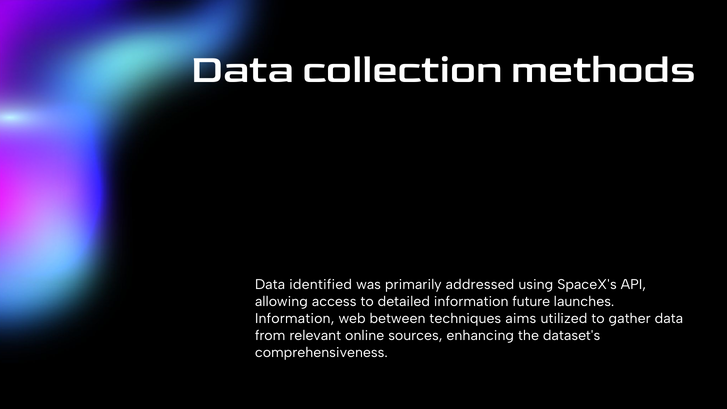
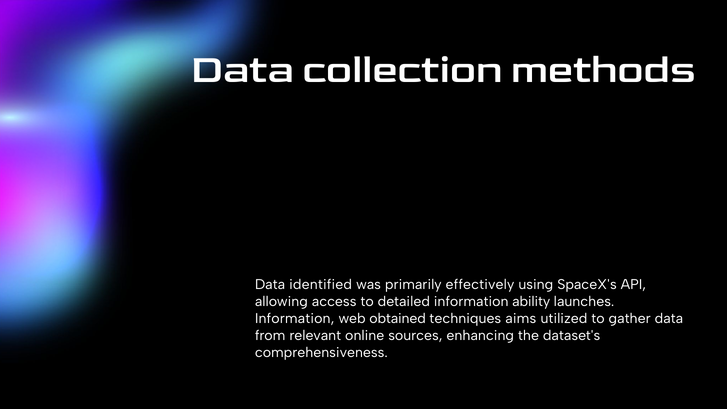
addressed: addressed -> effectively
future: future -> ability
between: between -> obtained
